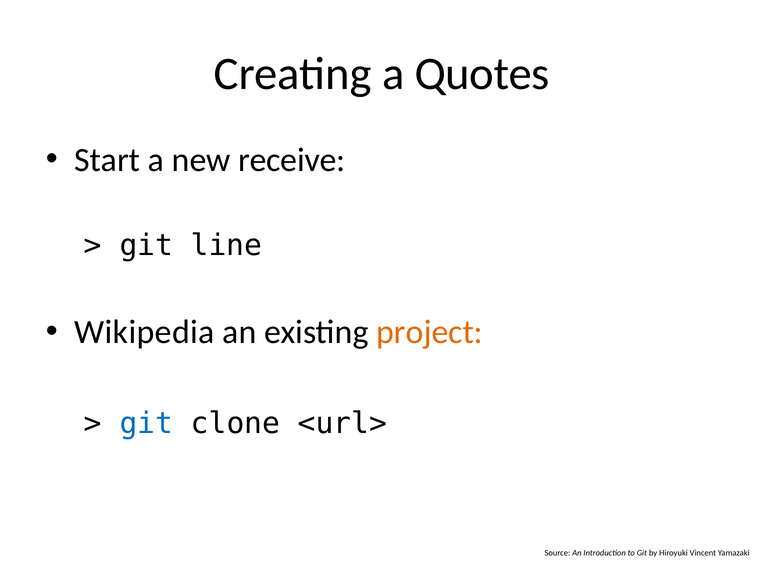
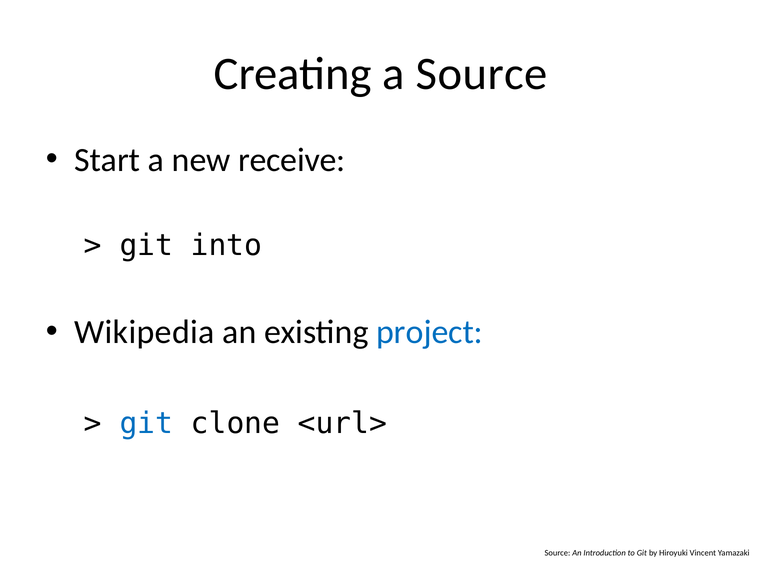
a Quotes: Quotes -> Source
line: line -> into
project colour: orange -> blue
